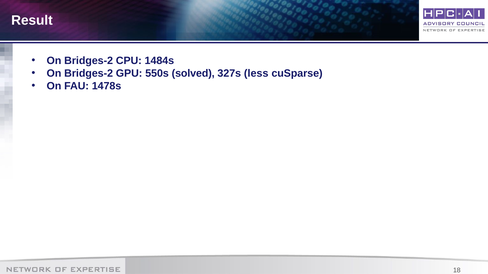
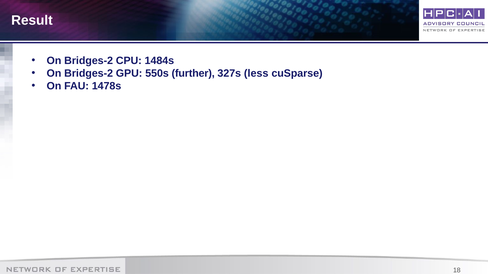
solved: solved -> further
